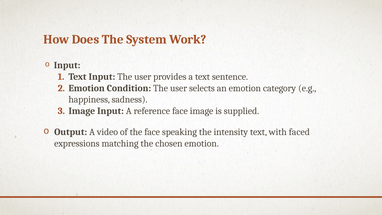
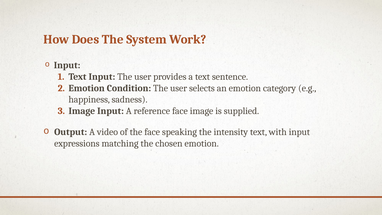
with faced: faced -> input
